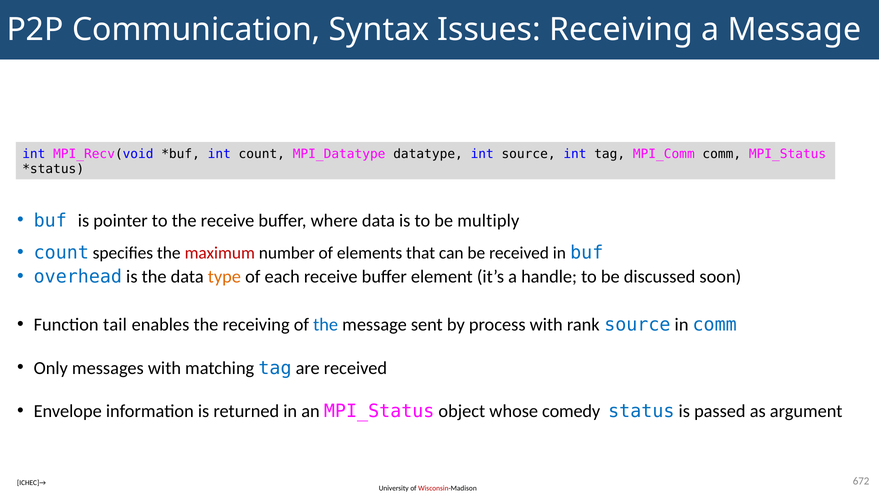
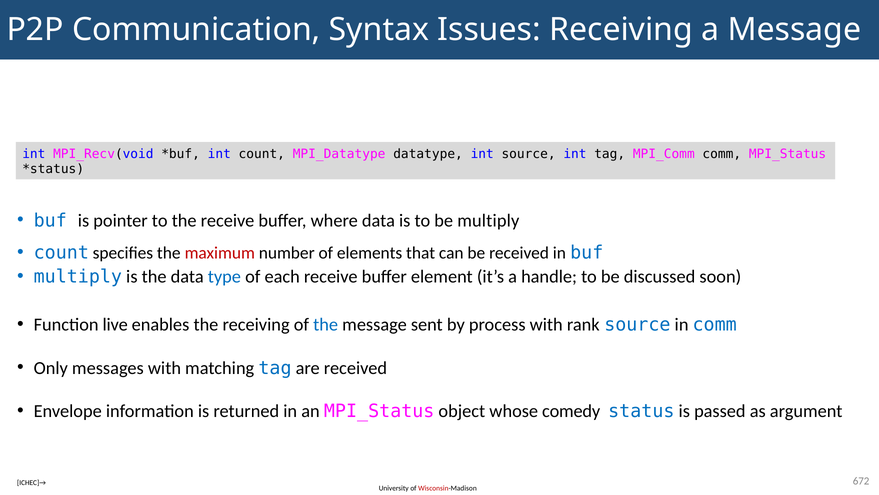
overhead at (78, 276): overhead -> multiply
type colour: orange -> blue
tail: tail -> live
